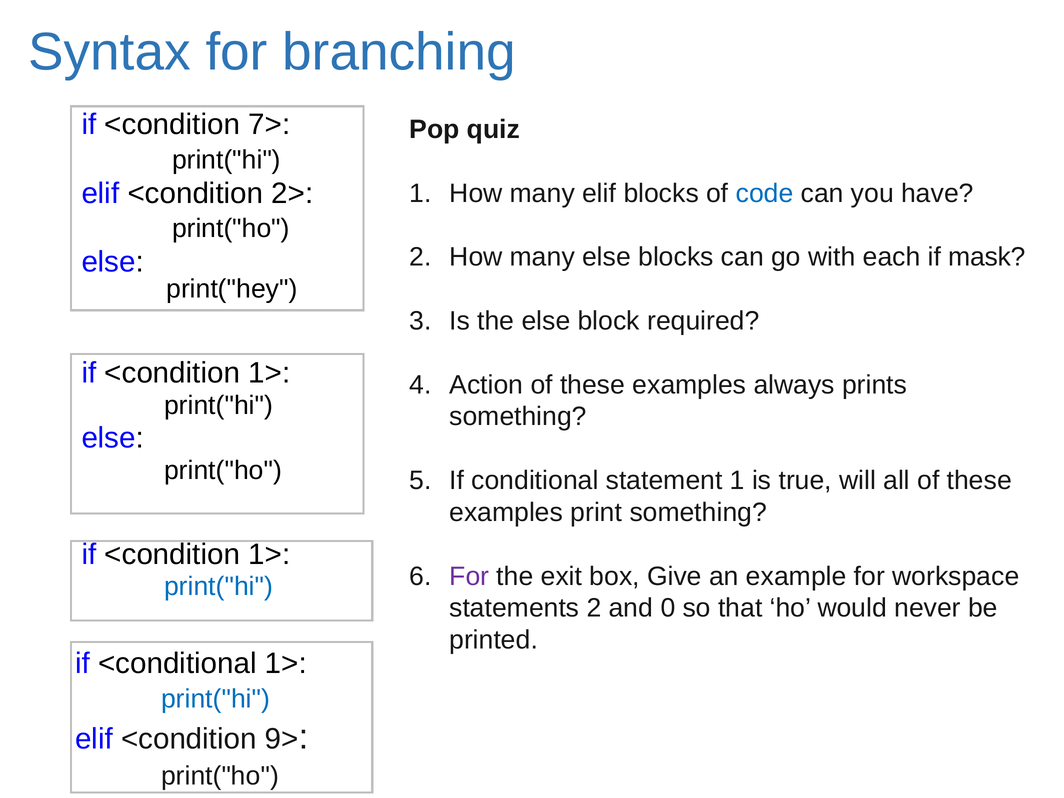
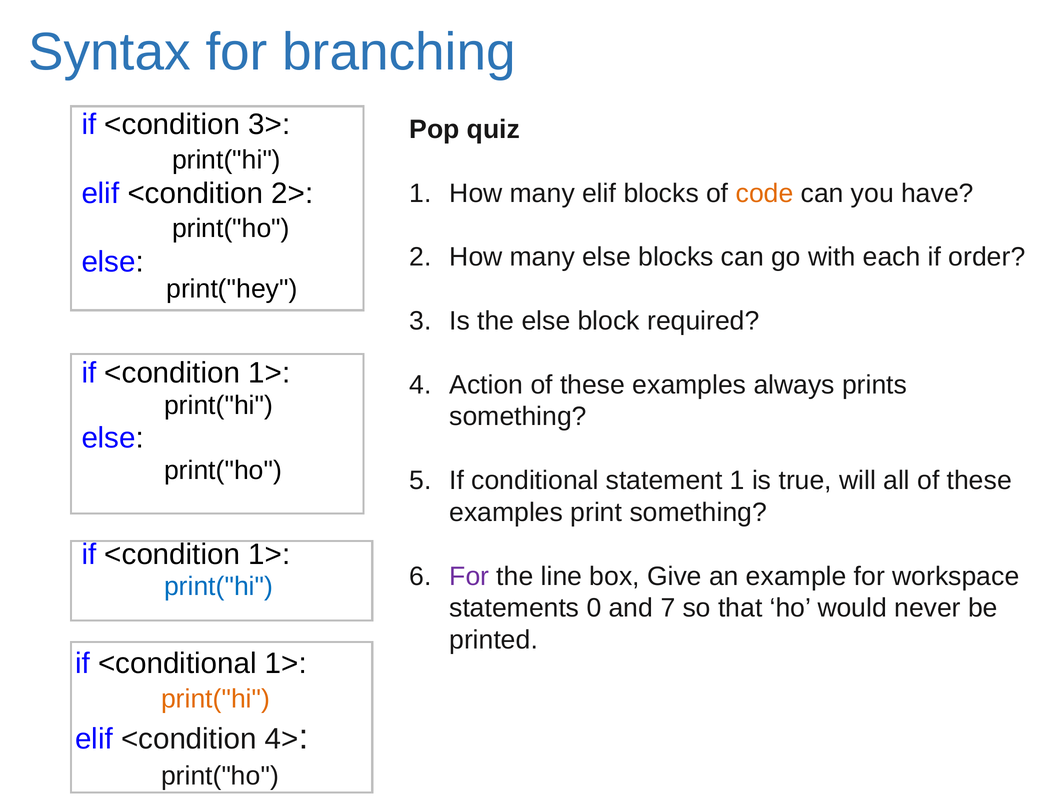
7>: 7> -> 3>
code colour: blue -> orange
mask: mask -> order
exit: exit -> line
statements 2: 2 -> 0
0: 0 -> 7
print("hi at (216, 699) colour: blue -> orange
9>: 9> -> 4>
